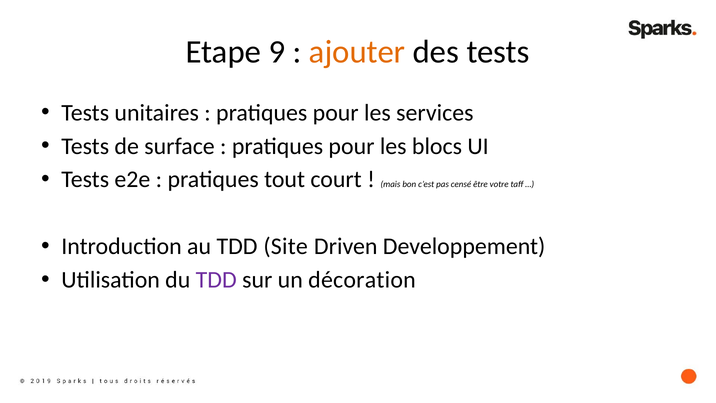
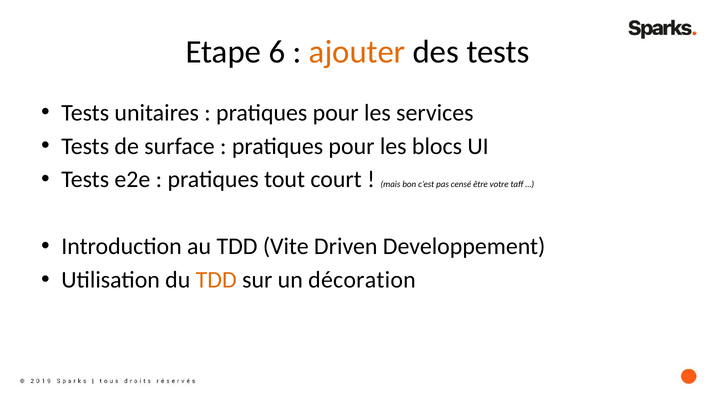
9: 9 -> 6
Site: Site -> Vite
TDD at (216, 280) colour: purple -> orange
